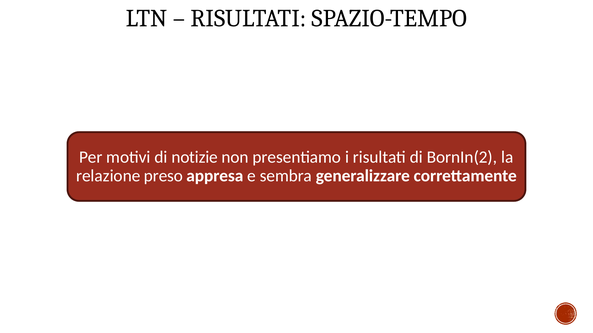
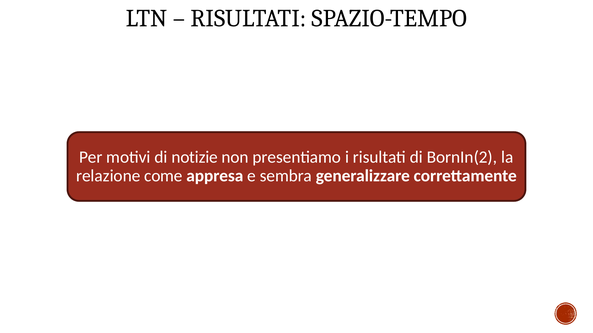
preso: preso -> come
